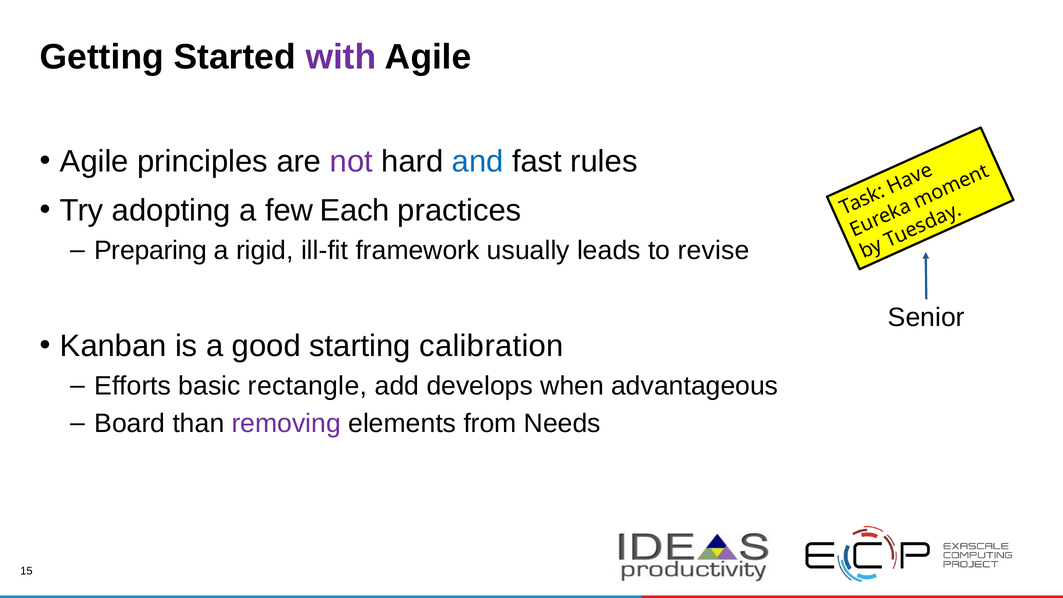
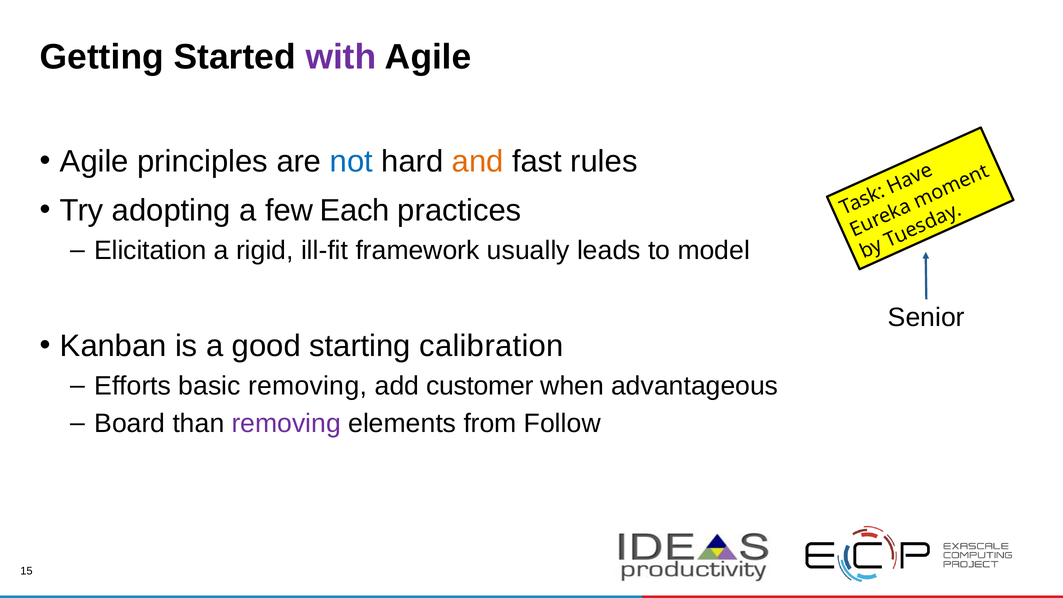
not colour: purple -> blue
and colour: blue -> orange
Preparing: Preparing -> Elicitation
revise: revise -> model
basic rectangle: rectangle -> removing
develops: develops -> customer
Needs: Needs -> Follow
